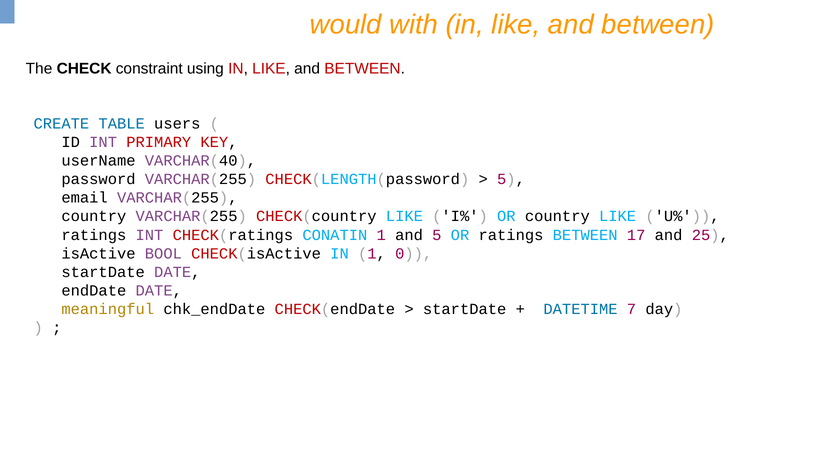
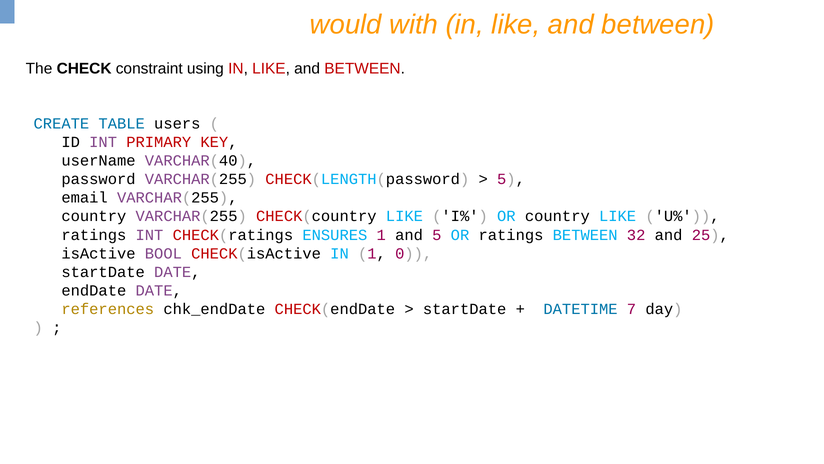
CONATIN: CONATIN -> ENSURES
17: 17 -> 32
meaningful: meaningful -> references
